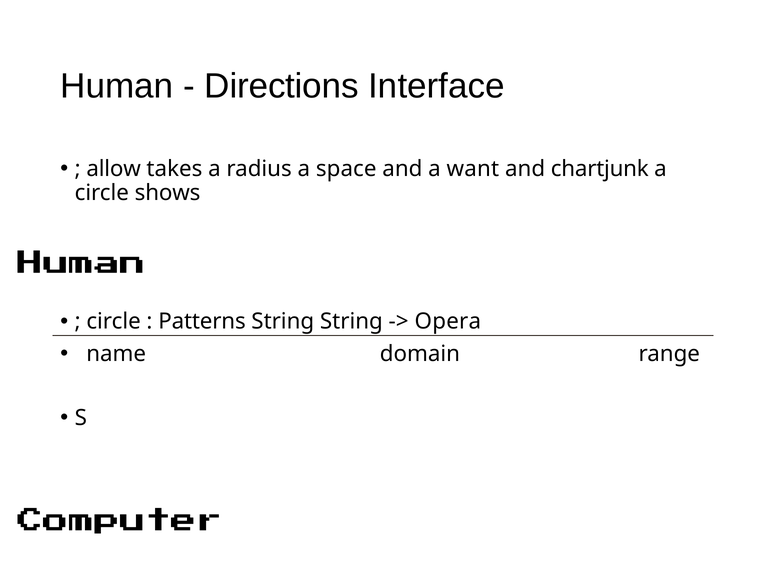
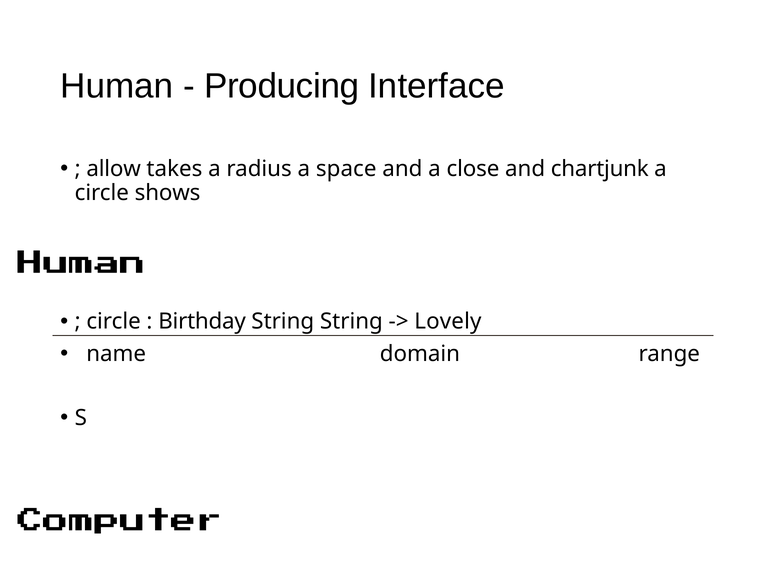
Directions: Directions -> Producing
want: want -> close
Patterns: Patterns -> Birthday
Opera: Opera -> Lovely
